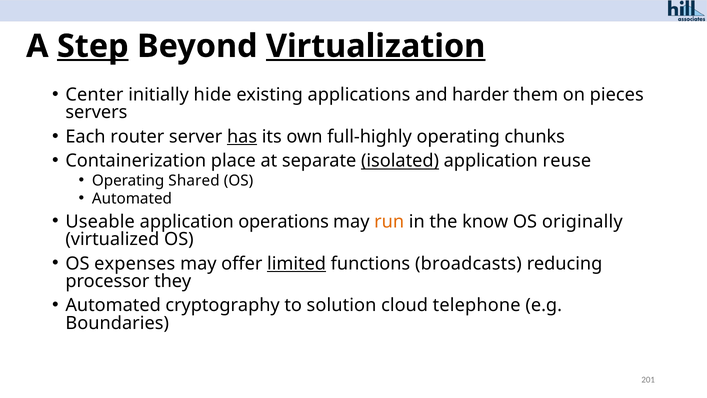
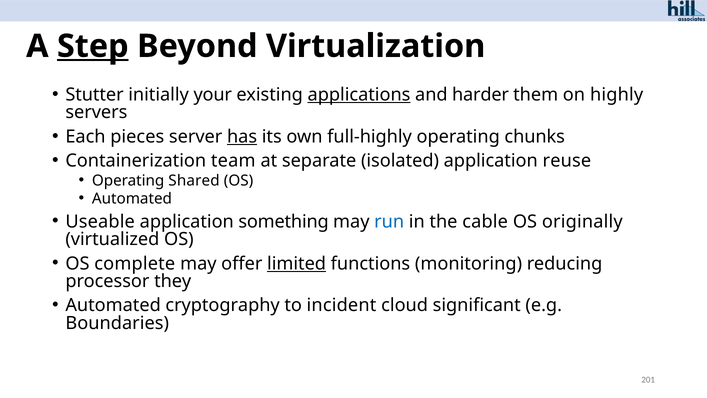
Virtualization underline: present -> none
Center: Center -> Stutter
hide: hide -> your
applications underline: none -> present
pieces: pieces -> highly
router: router -> pieces
place: place -> team
isolated underline: present -> none
operations: operations -> something
run colour: orange -> blue
know: know -> cable
expenses: expenses -> complete
broadcasts: broadcasts -> monitoring
solution: solution -> incident
telephone: telephone -> significant
